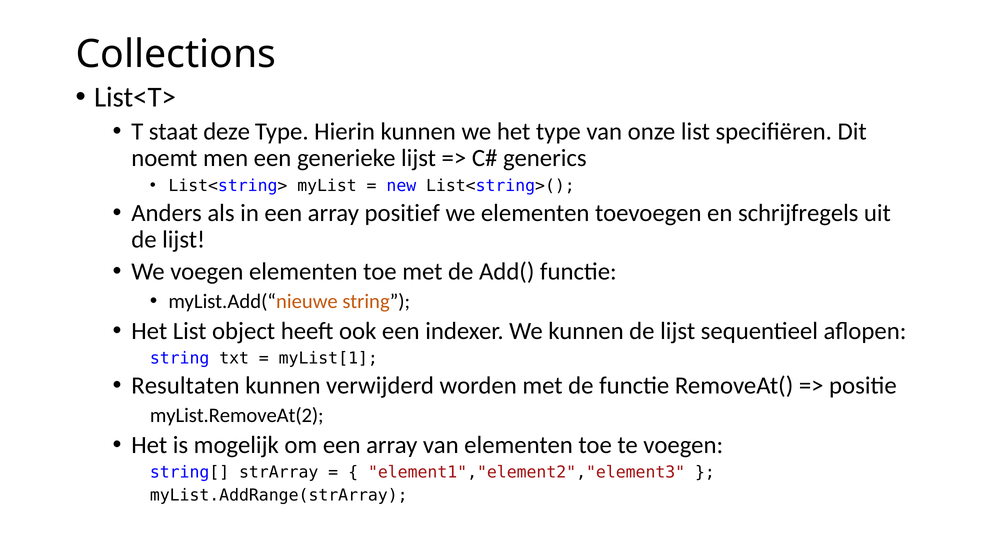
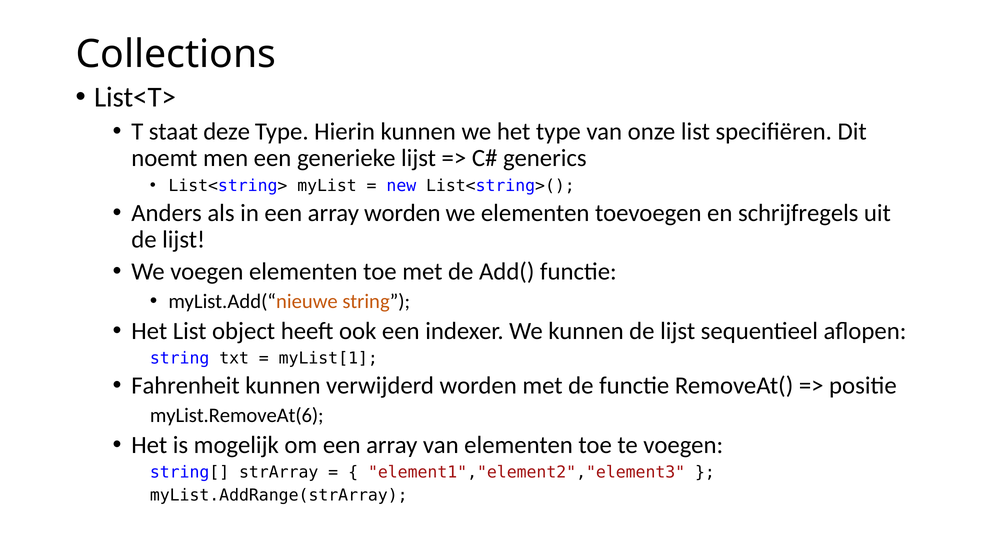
array positief: positief -> worden
Resultaten: Resultaten -> Fahrenheit
myList.RemoveAt(2: myList.RemoveAt(2 -> myList.RemoveAt(6
